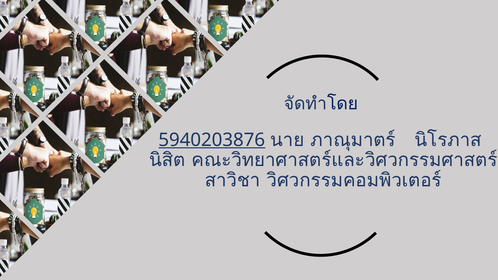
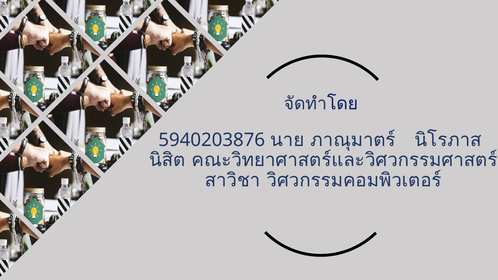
5940203876 underline: present -> none
